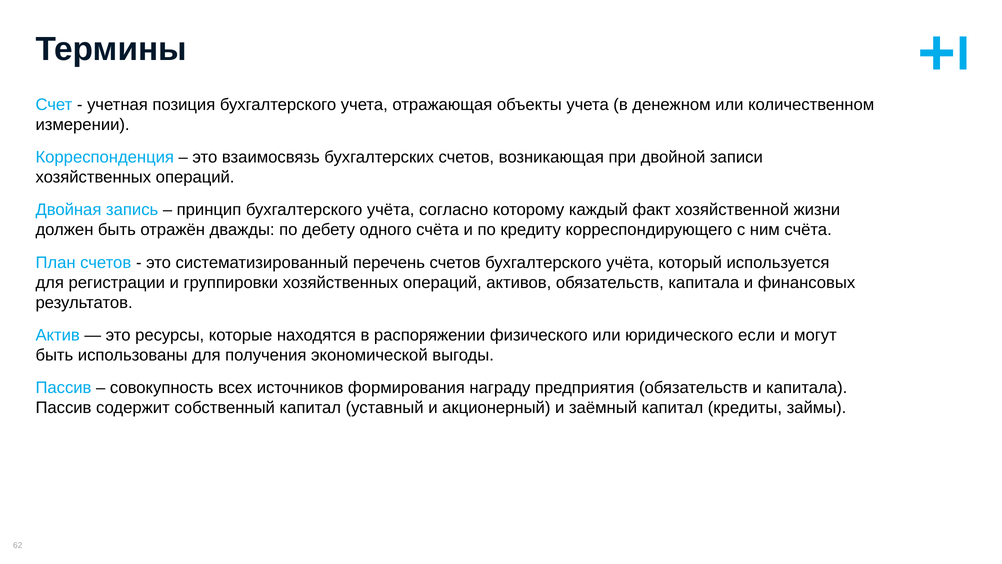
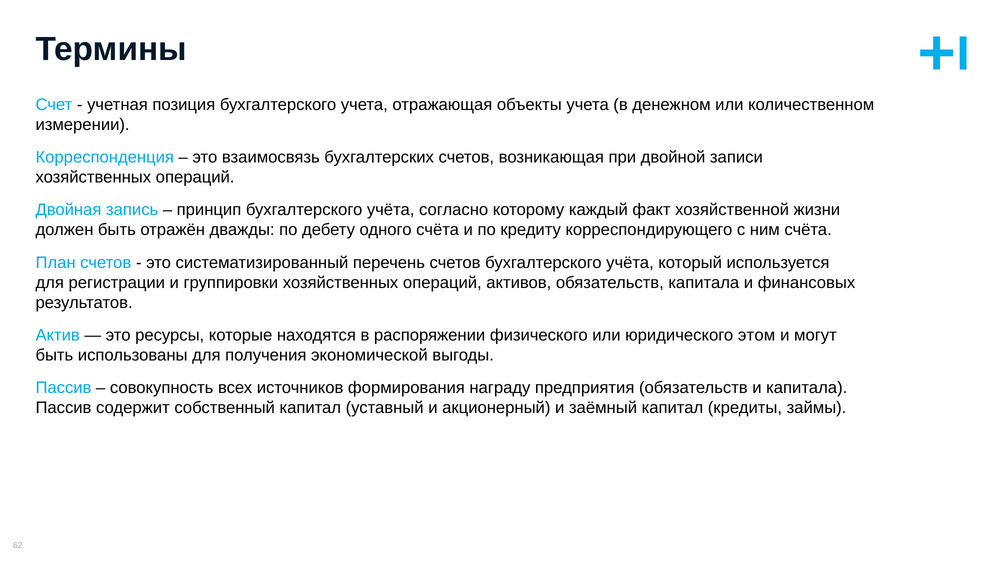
если: если -> этом
